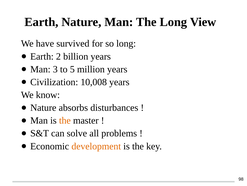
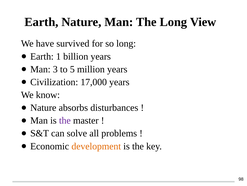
2: 2 -> 1
10,008: 10,008 -> 17,000
the at (65, 120) colour: orange -> purple
